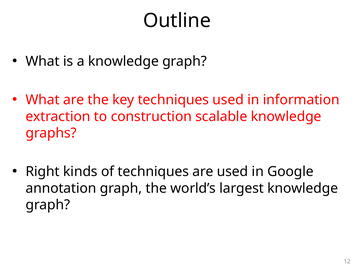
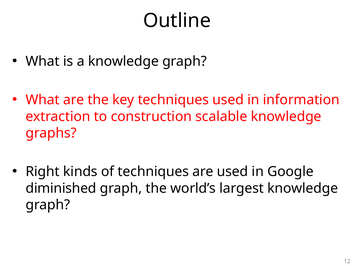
annotation: annotation -> diminished
